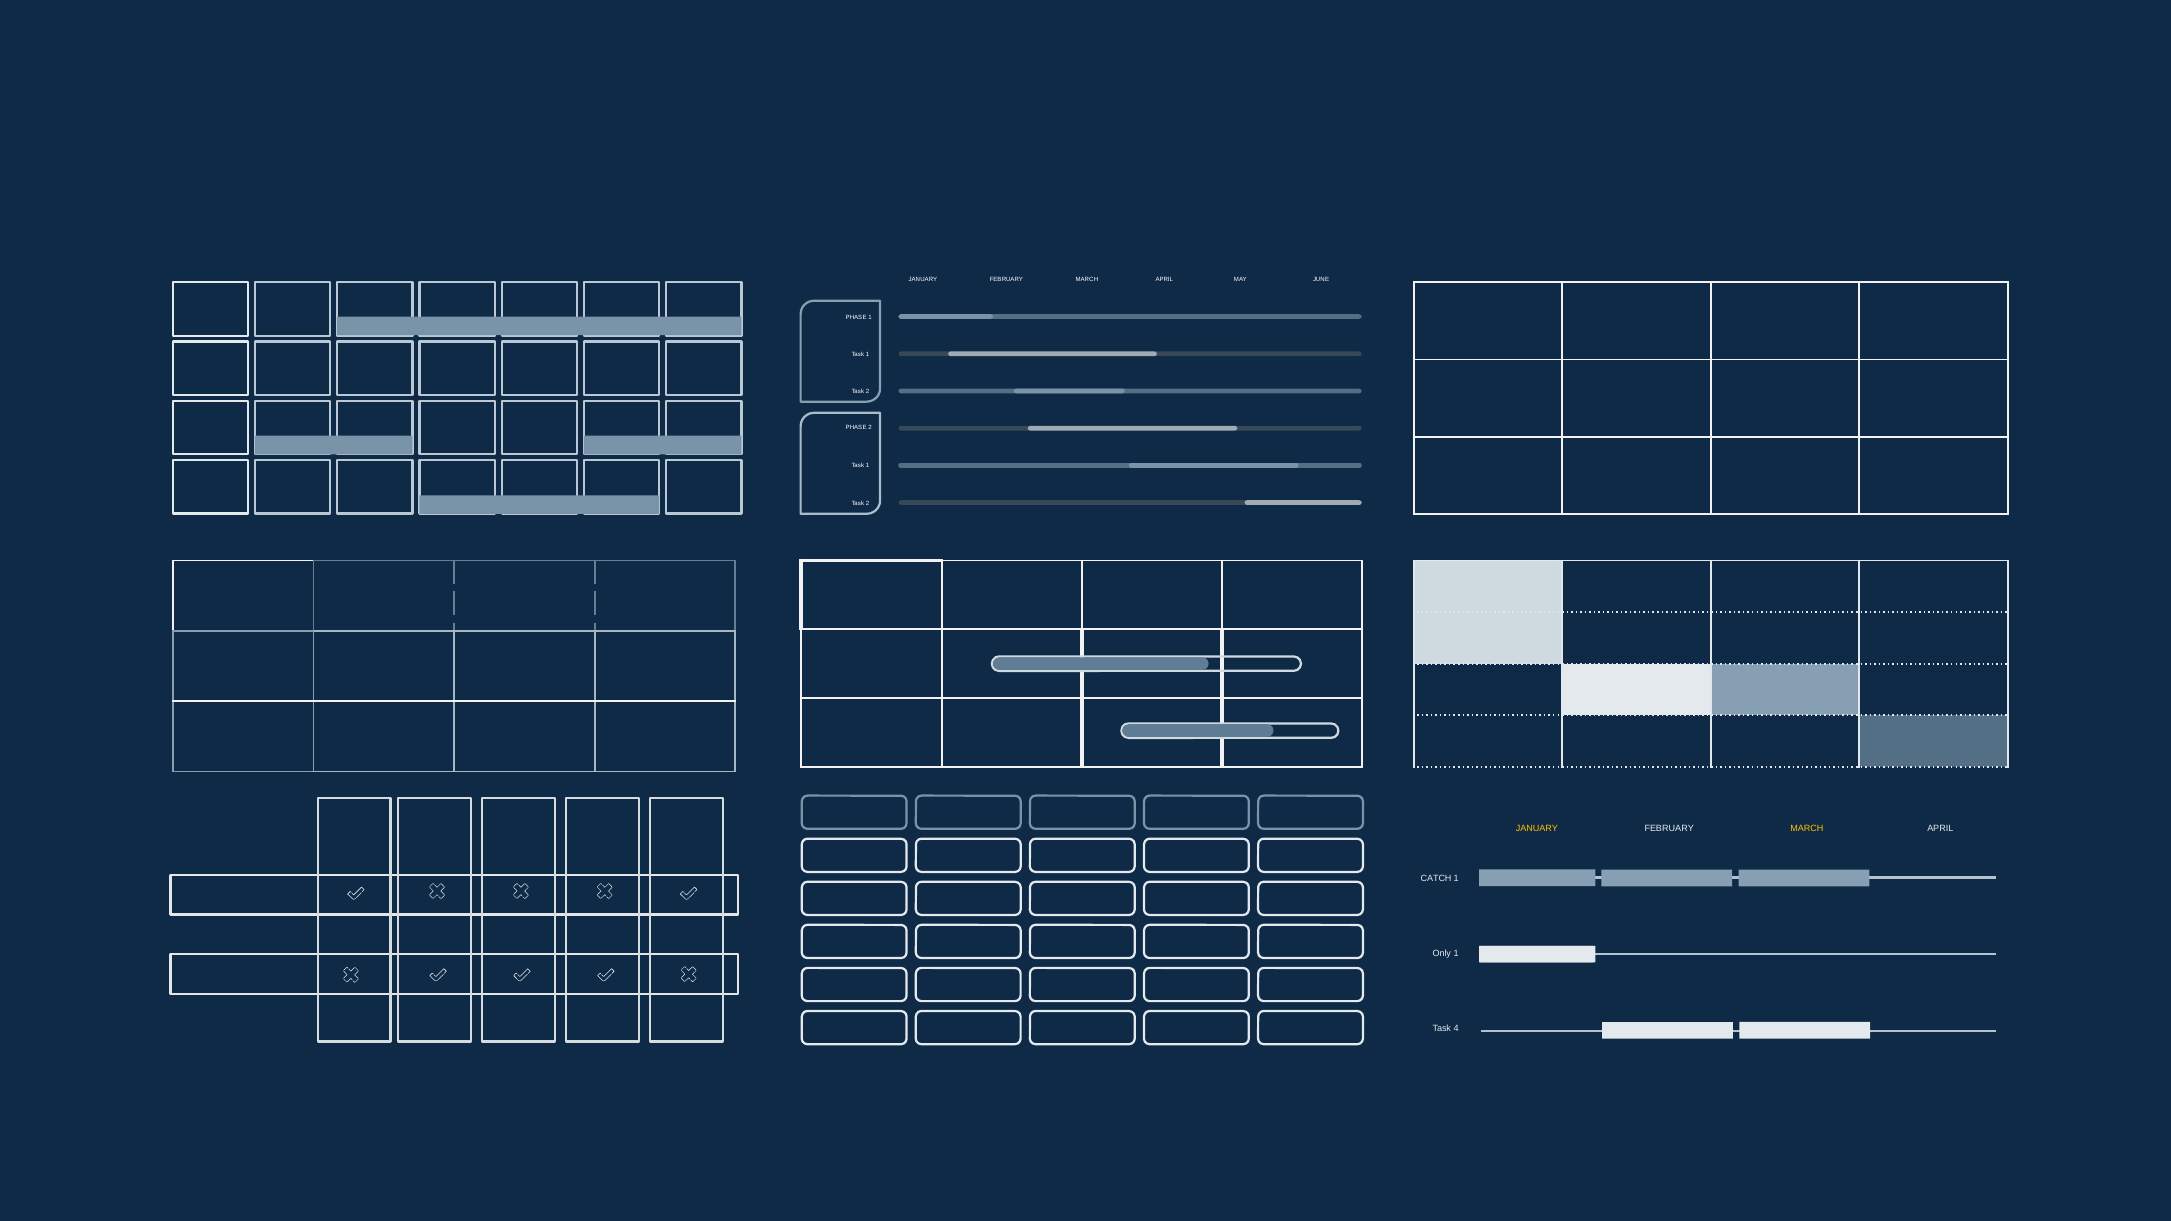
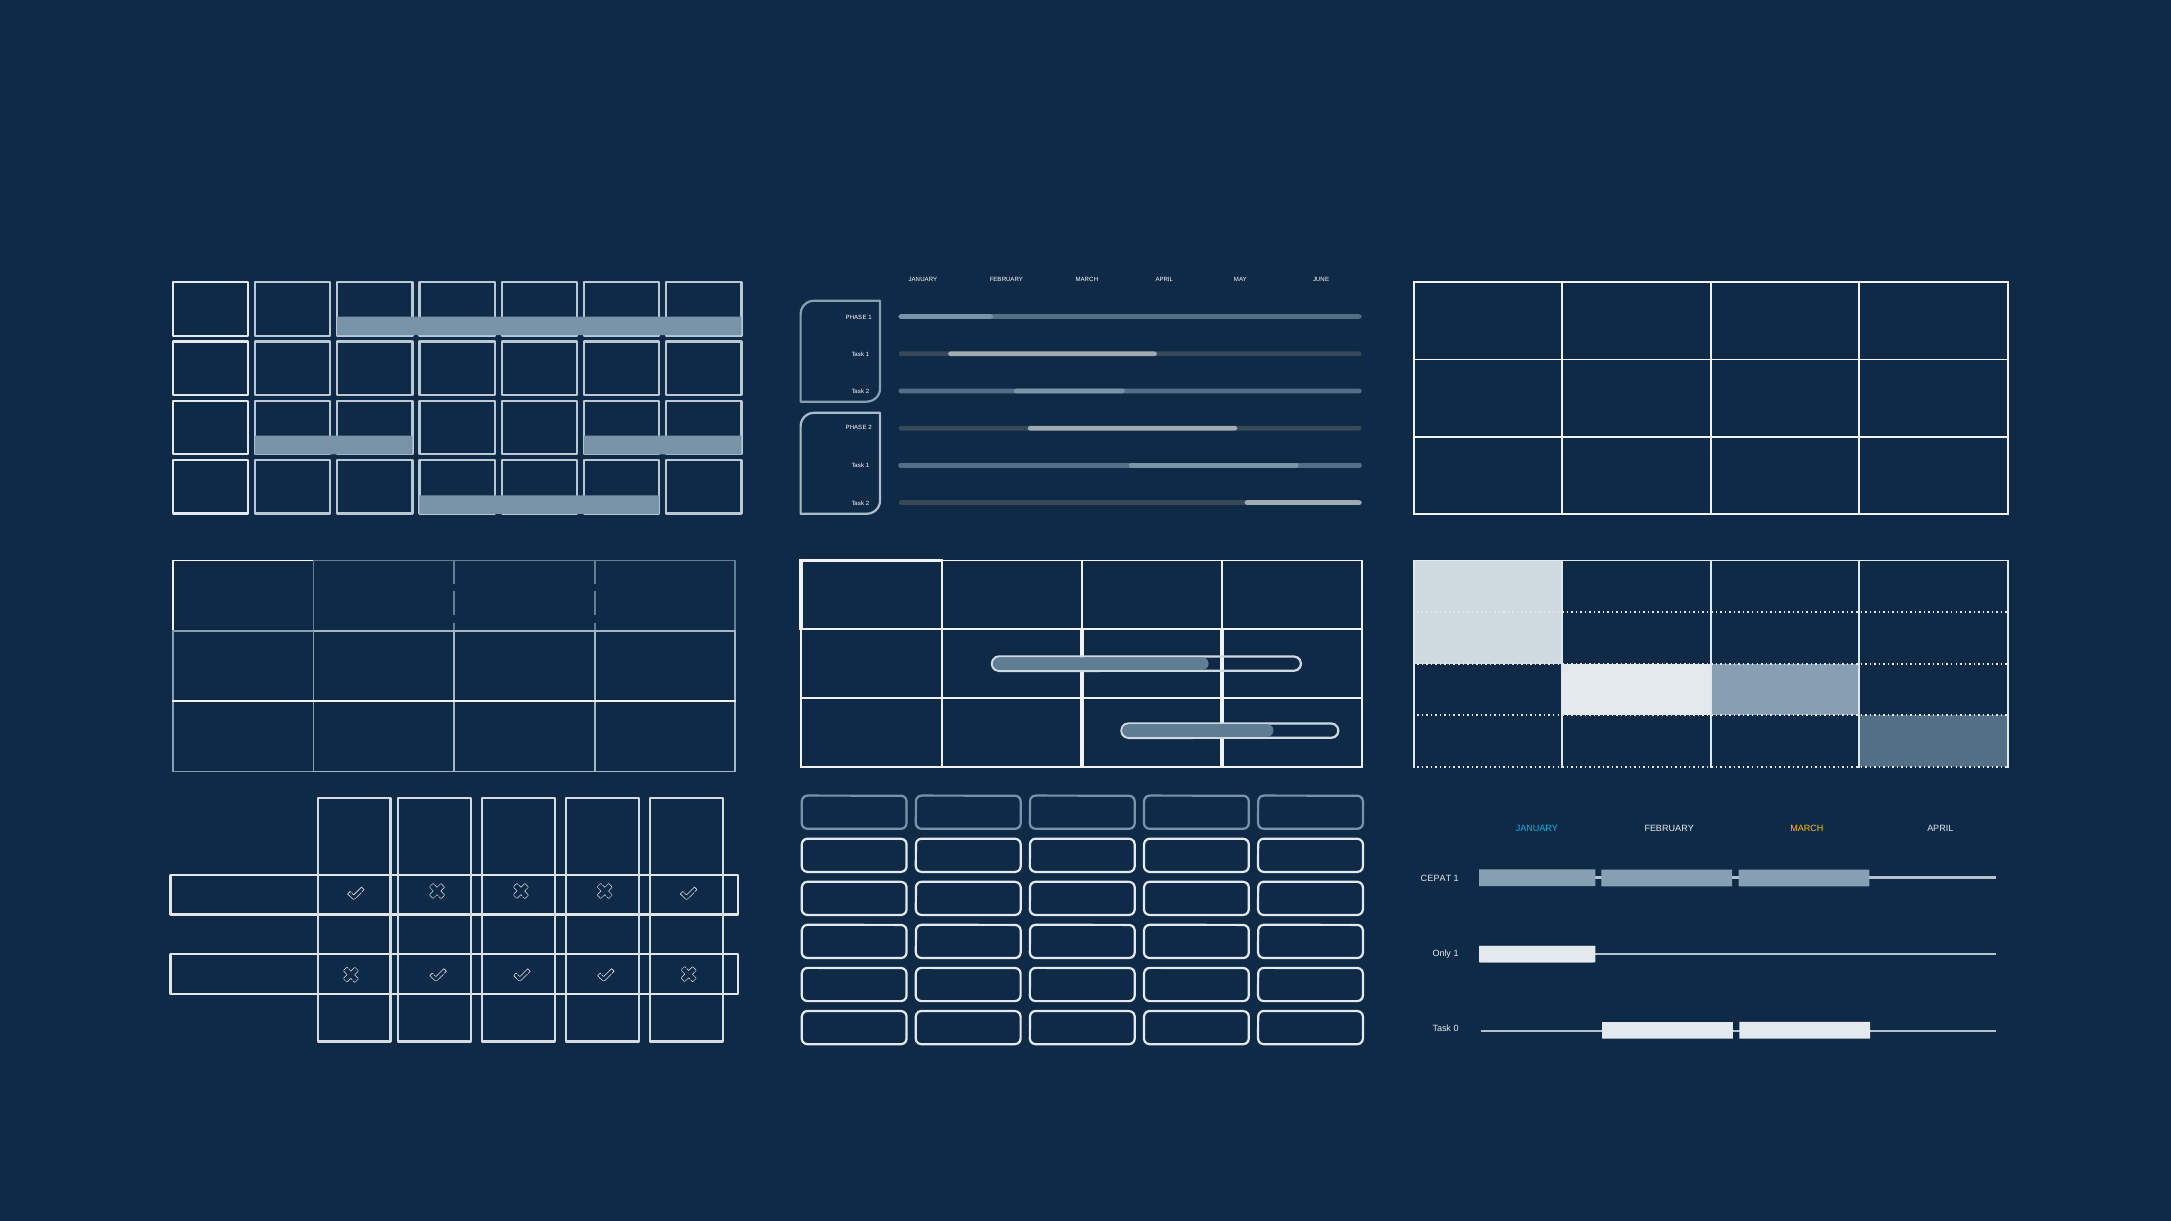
JANUARY at (1537, 828) colour: yellow -> light blue
CATCH: CATCH -> CEPAT
4: 4 -> 0
